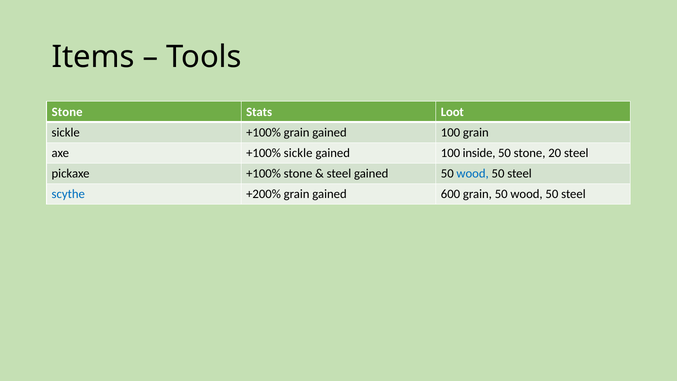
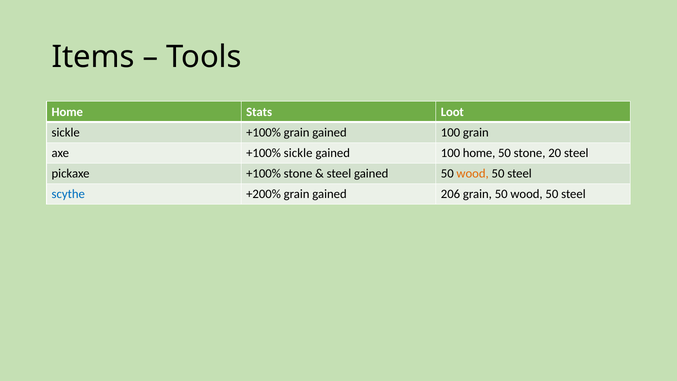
Stone at (67, 112): Stone -> Home
100 inside: inside -> home
wood at (473, 174) colour: blue -> orange
600: 600 -> 206
